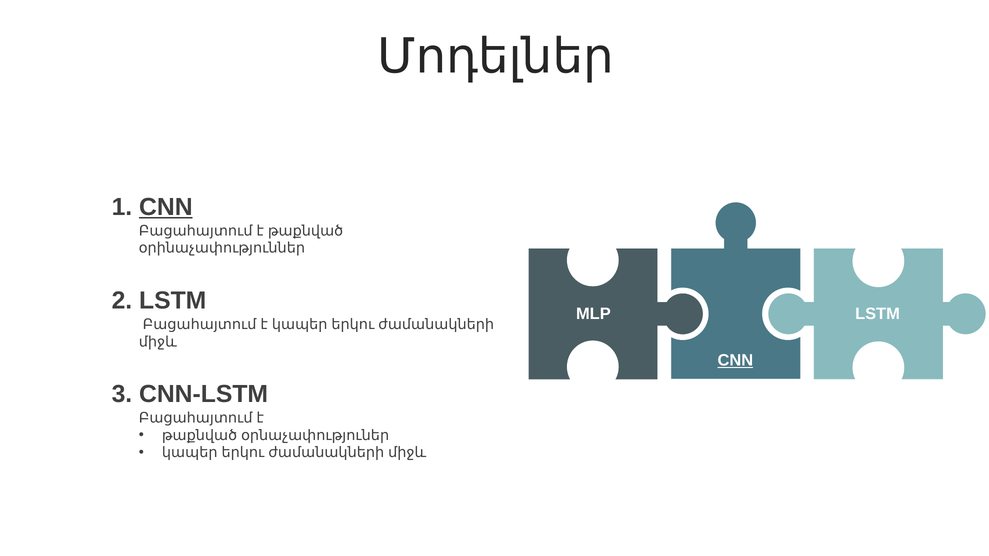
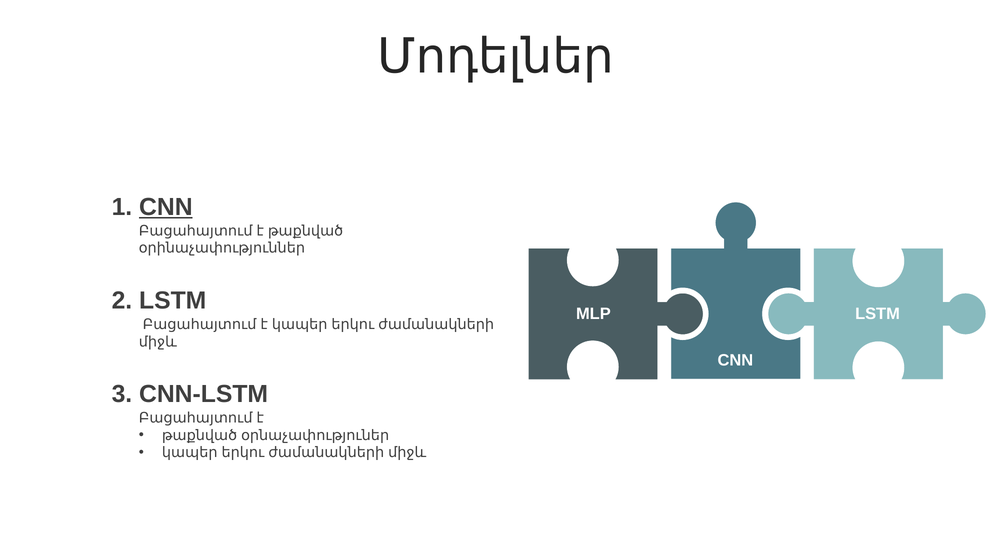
CNN at (735, 361) underline: present -> none
